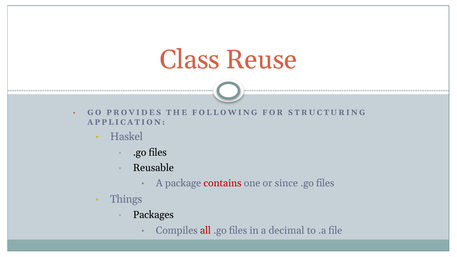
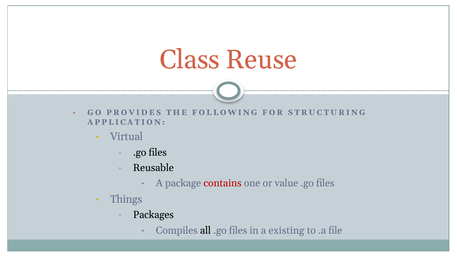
Haskel: Haskel -> Virtual
since: since -> value
all colour: red -> black
decimal: decimal -> existing
